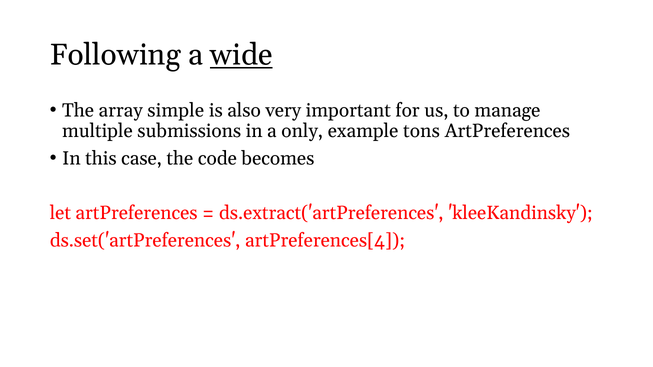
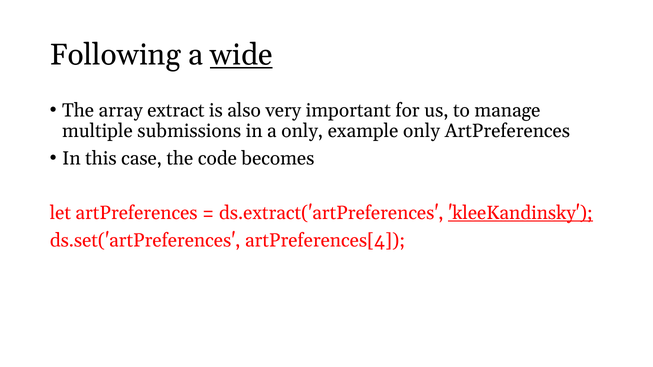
simple: simple -> extract
example tons: tons -> only
kleeKandinsky underline: none -> present
